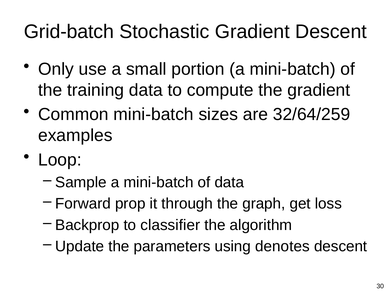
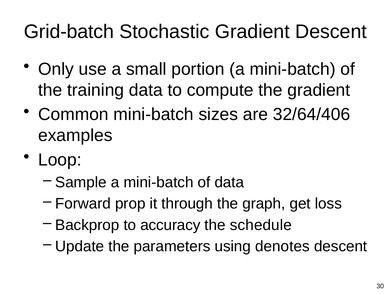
32/64/259: 32/64/259 -> 32/64/406
classifier: classifier -> accuracy
algorithm: algorithm -> schedule
